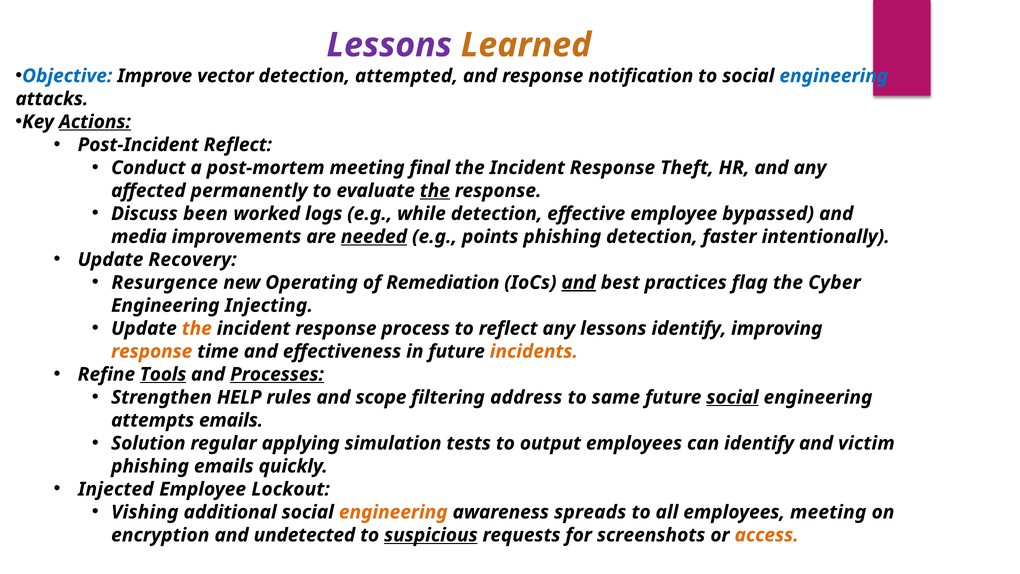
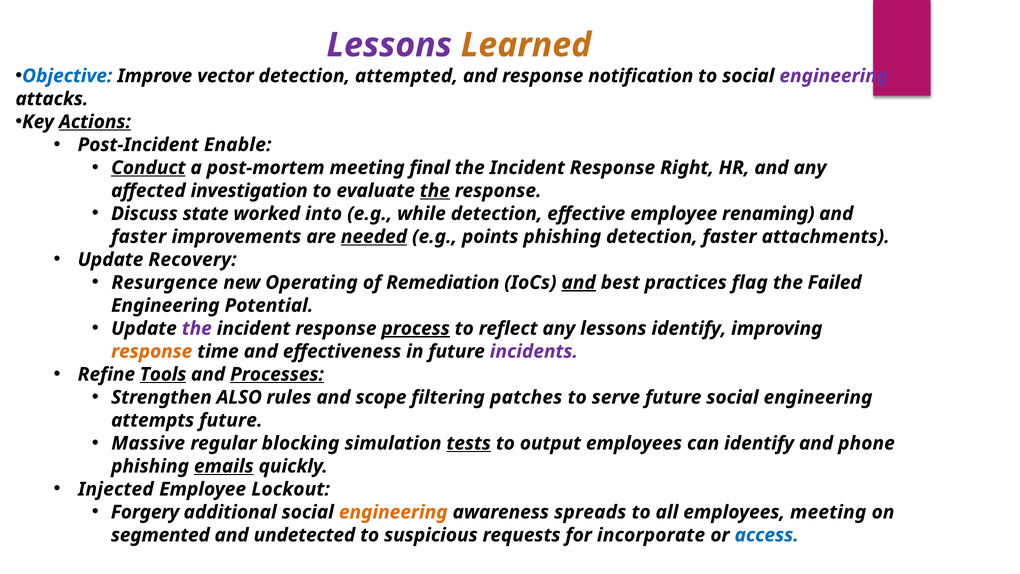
engineering at (834, 76) colour: blue -> purple
Post-Incident Reflect: Reflect -> Enable
Conduct underline: none -> present
Theft: Theft -> Right
permanently: permanently -> investigation
been: been -> state
logs: logs -> into
bypassed: bypassed -> renaming
media at (139, 237): media -> faster
intentionally: intentionally -> attachments
Cyber: Cyber -> Failed
Injecting: Injecting -> Potential
the at (197, 328) colour: orange -> purple
process underline: none -> present
incidents colour: orange -> purple
HELP: HELP -> ALSO
address: address -> patches
same: same -> serve
social at (733, 397) underline: present -> none
attempts emails: emails -> future
Solution: Solution -> Massive
applying: applying -> blocking
tests underline: none -> present
victim: victim -> phone
emails at (224, 466) underline: none -> present
Vishing: Vishing -> Forgery
encryption: encryption -> segmented
suspicious underline: present -> none
screenshots: screenshots -> incorporate
access colour: orange -> blue
